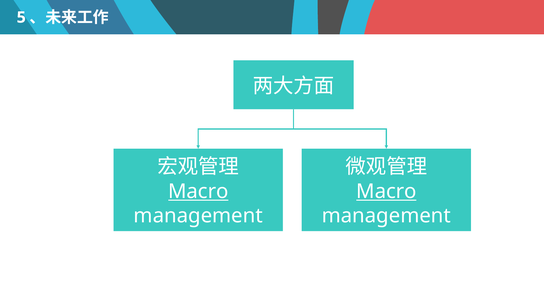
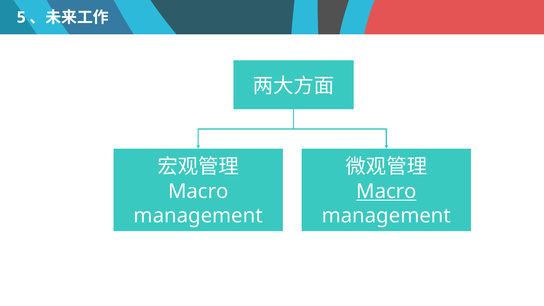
Macro at (198, 191) underline: present -> none
